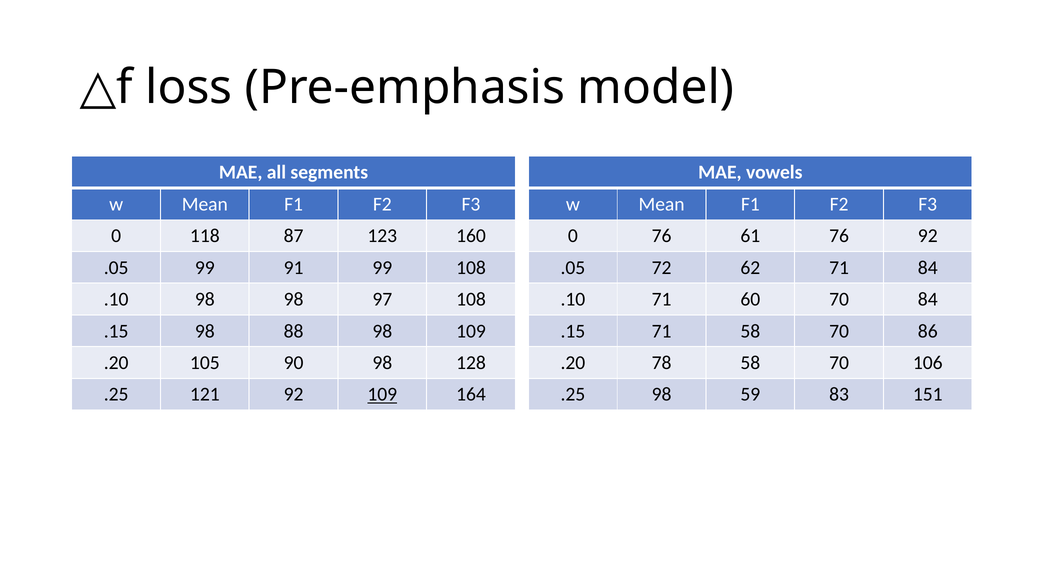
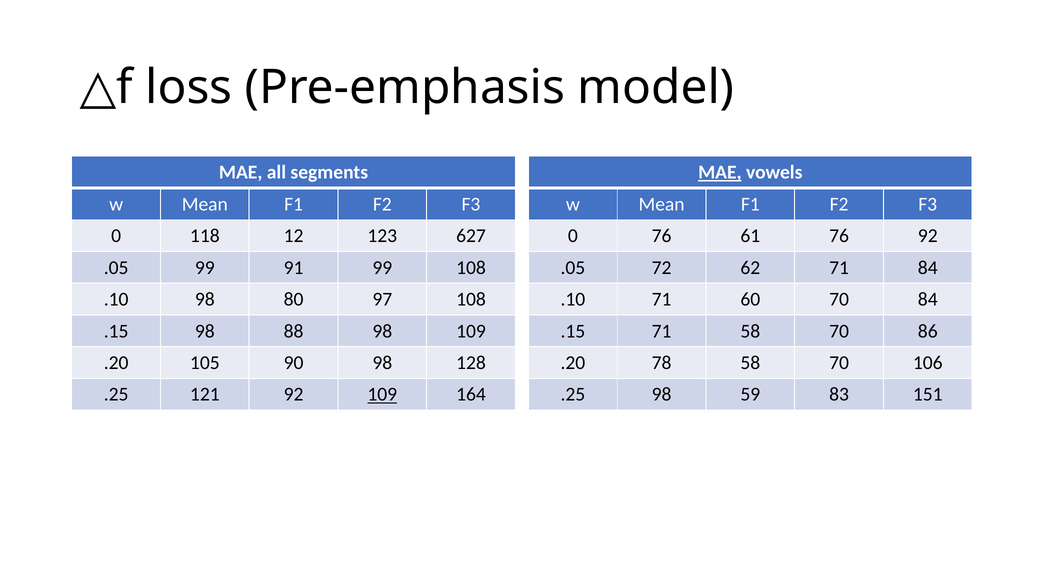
MAE at (720, 172) underline: none -> present
87: 87 -> 12
160: 160 -> 627
98 98: 98 -> 80
